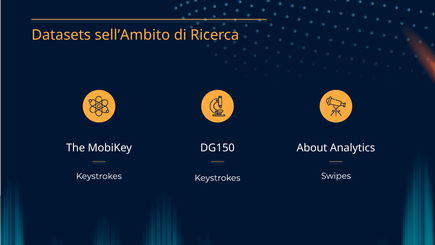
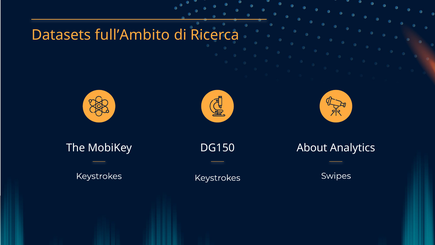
sell’Ambito: sell’Ambito -> full’Ambito
